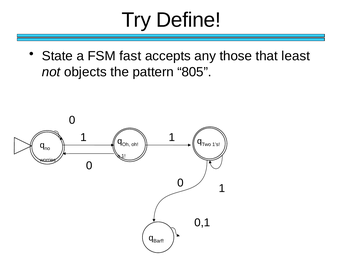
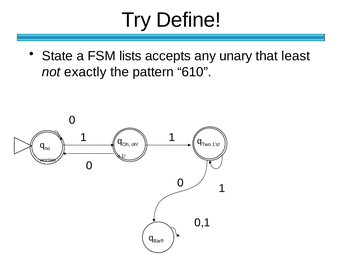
fast: fast -> lists
those: those -> unary
objects: objects -> exactly
805: 805 -> 610
